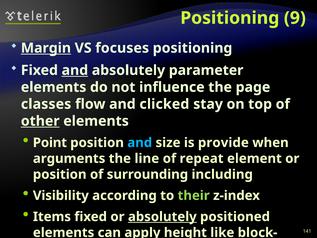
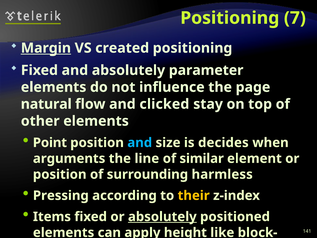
9: 9 -> 7
focuses: focuses -> created
and at (75, 70) underline: present -> none
classes: classes -> natural
other underline: present -> none
provide: provide -> decides
repeat: repeat -> similar
including: including -> harmless
Visibility: Visibility -> Pressing
their colour: light green -> yellow
